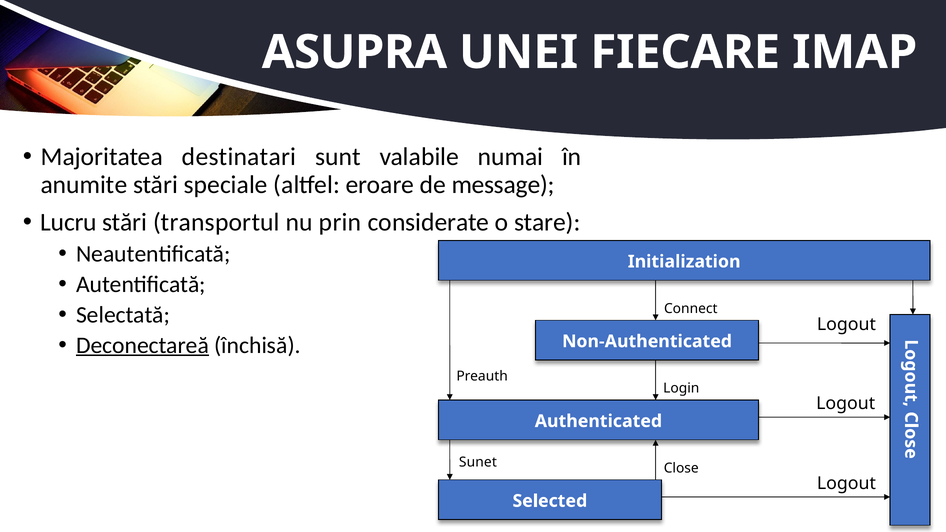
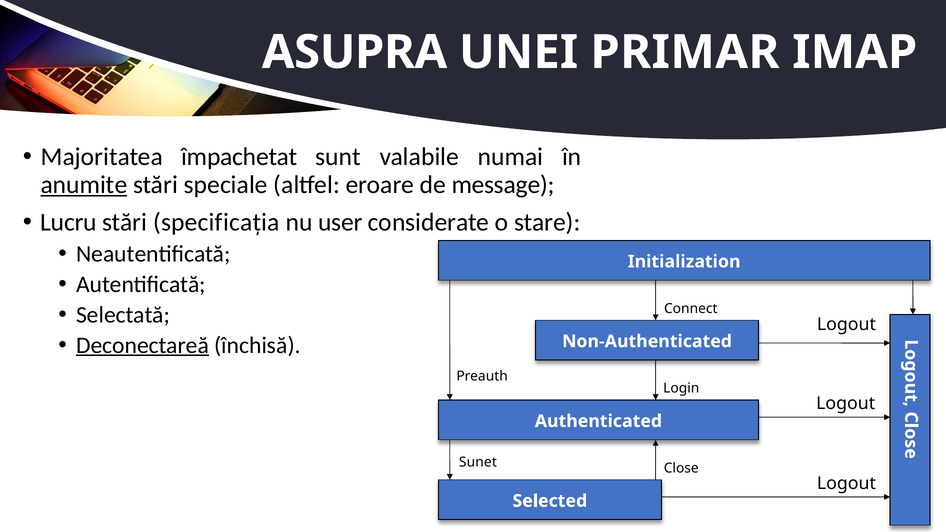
FIECARE: FIECARE -> PRIMAR
destinatari: destinatari -> împachetat
anumite underline: none -> present
transportul: transportul -> specificația
prin: prin -> user
